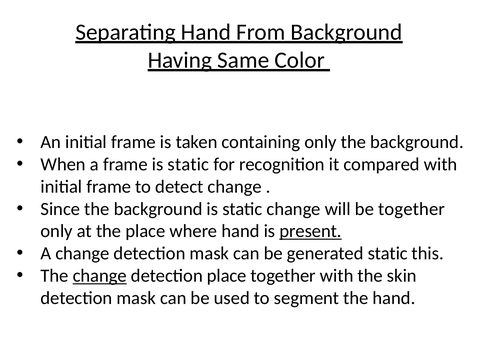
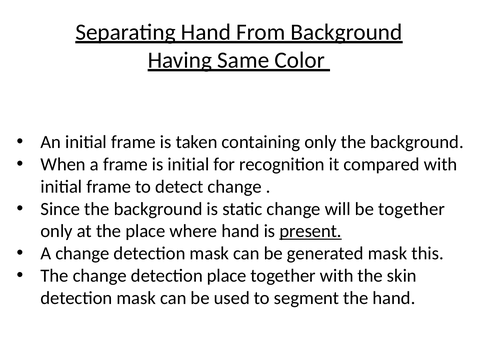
frame is static: static -> initial
generated static: static -> mask
change at (100, 276) underline: present -> none
